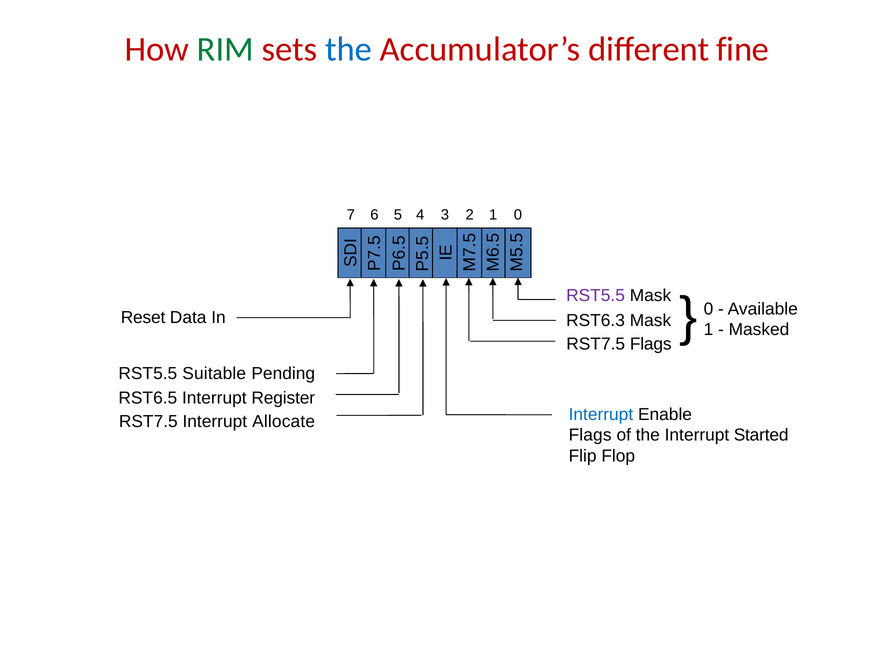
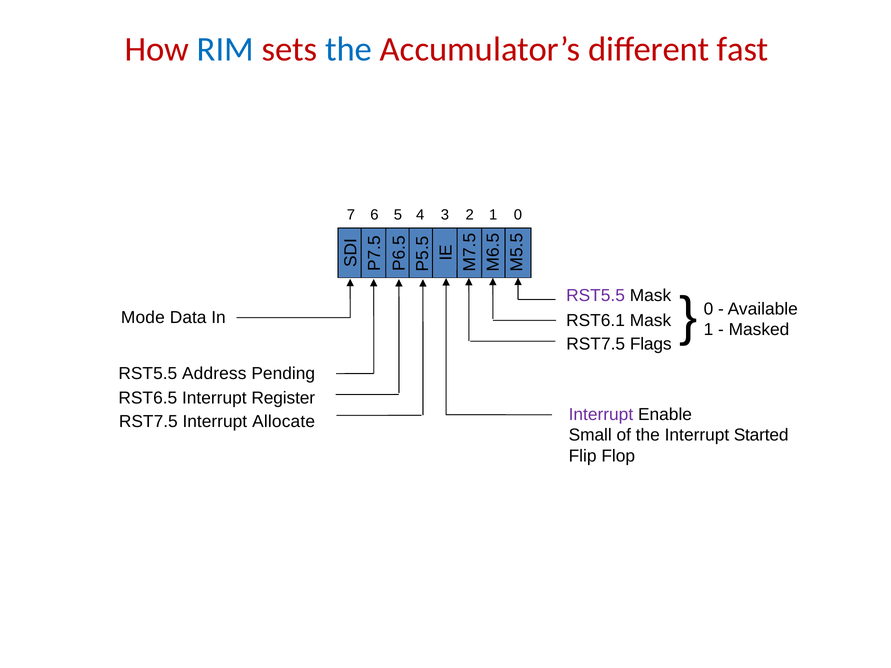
RIM colour: green -> blue
fine: fine -> fast
Reset: Reset -> Mode
RST6.3: RST6.3 -> RST6.1
Suitable: Suitable -> Address
Interrupt at (601, 414) colour: blue -> purple
Flags at (590, 435): Flags -> Small
